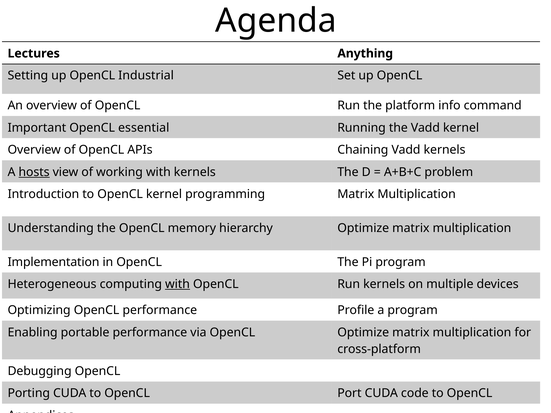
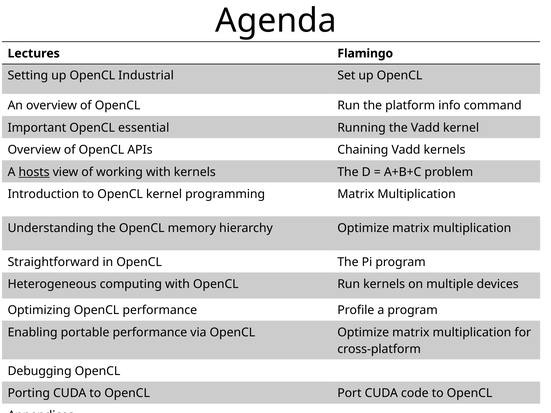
Anything: Anything -> Flamingo
Implementation: Implementation -> Straightforward
with at (177, 284) underline: present -> none
